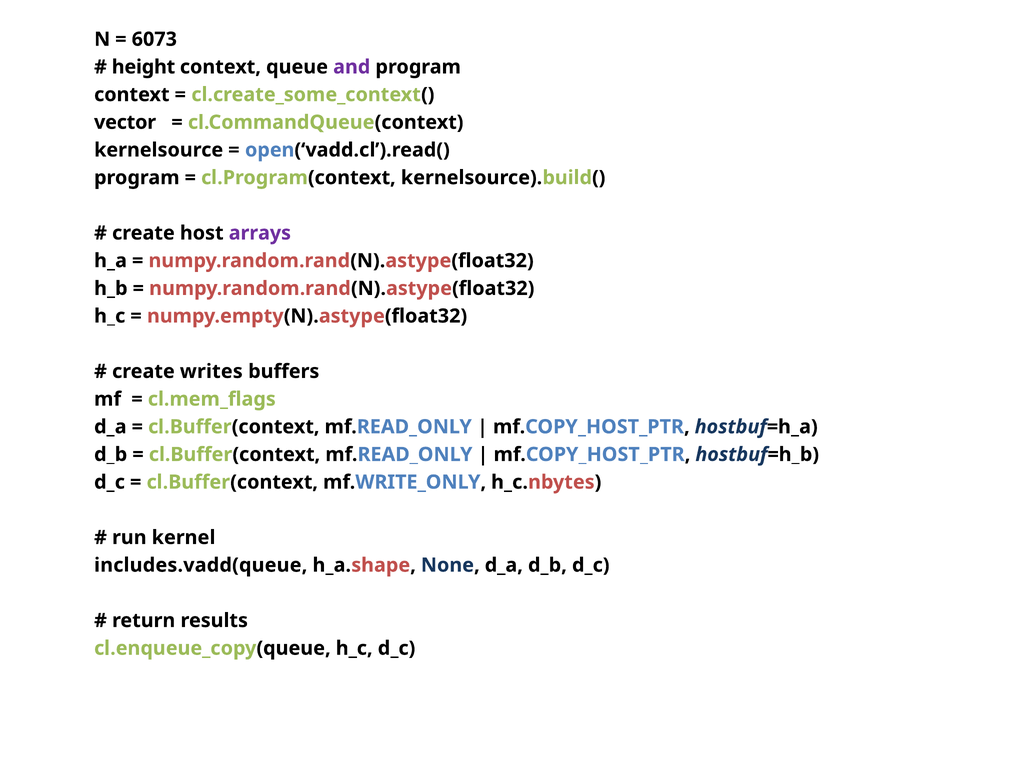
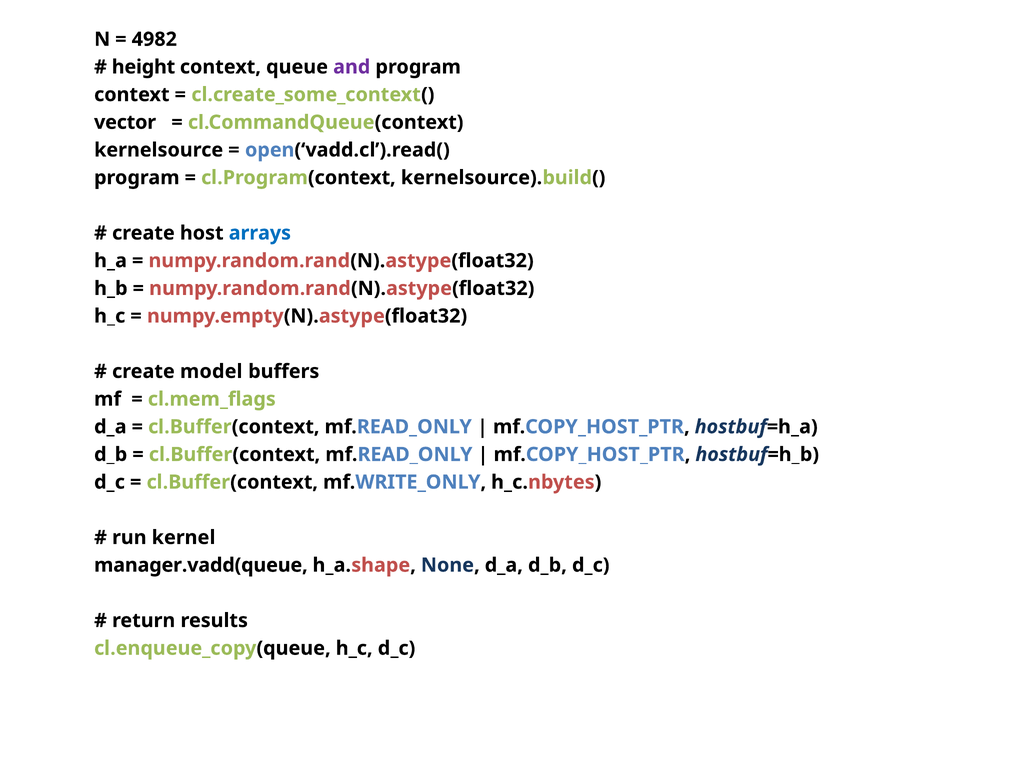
6073: 6073 -> 4982
arrays colour: purple -> blue
writes: writes -> model
includes.vadd(queue: includes.vadd(queue -> manager.vadd(queue
